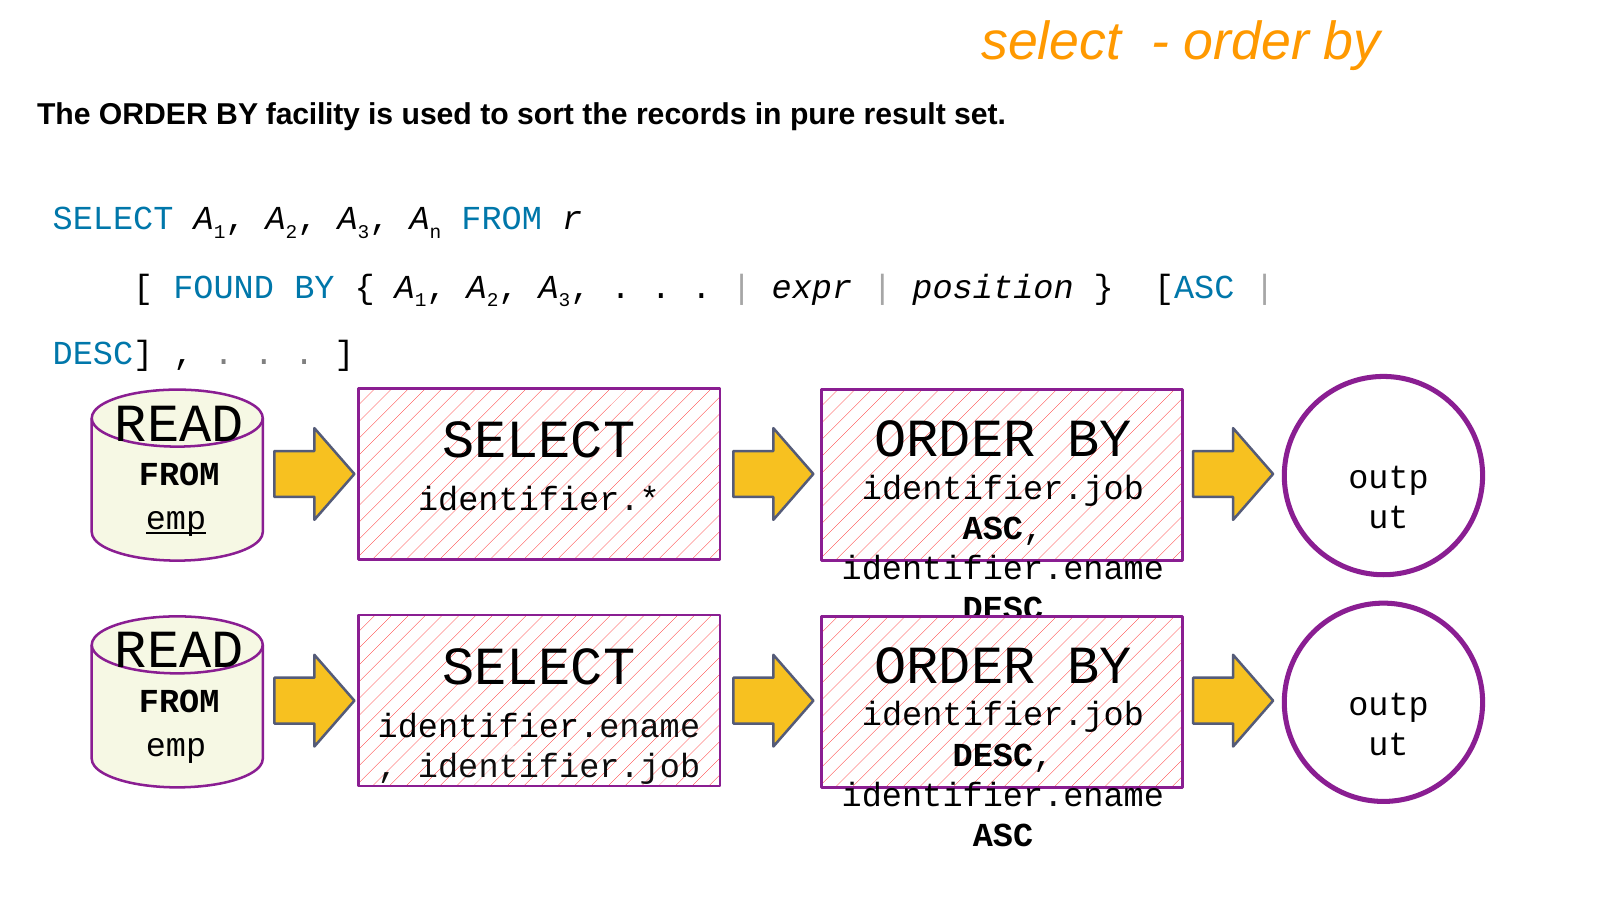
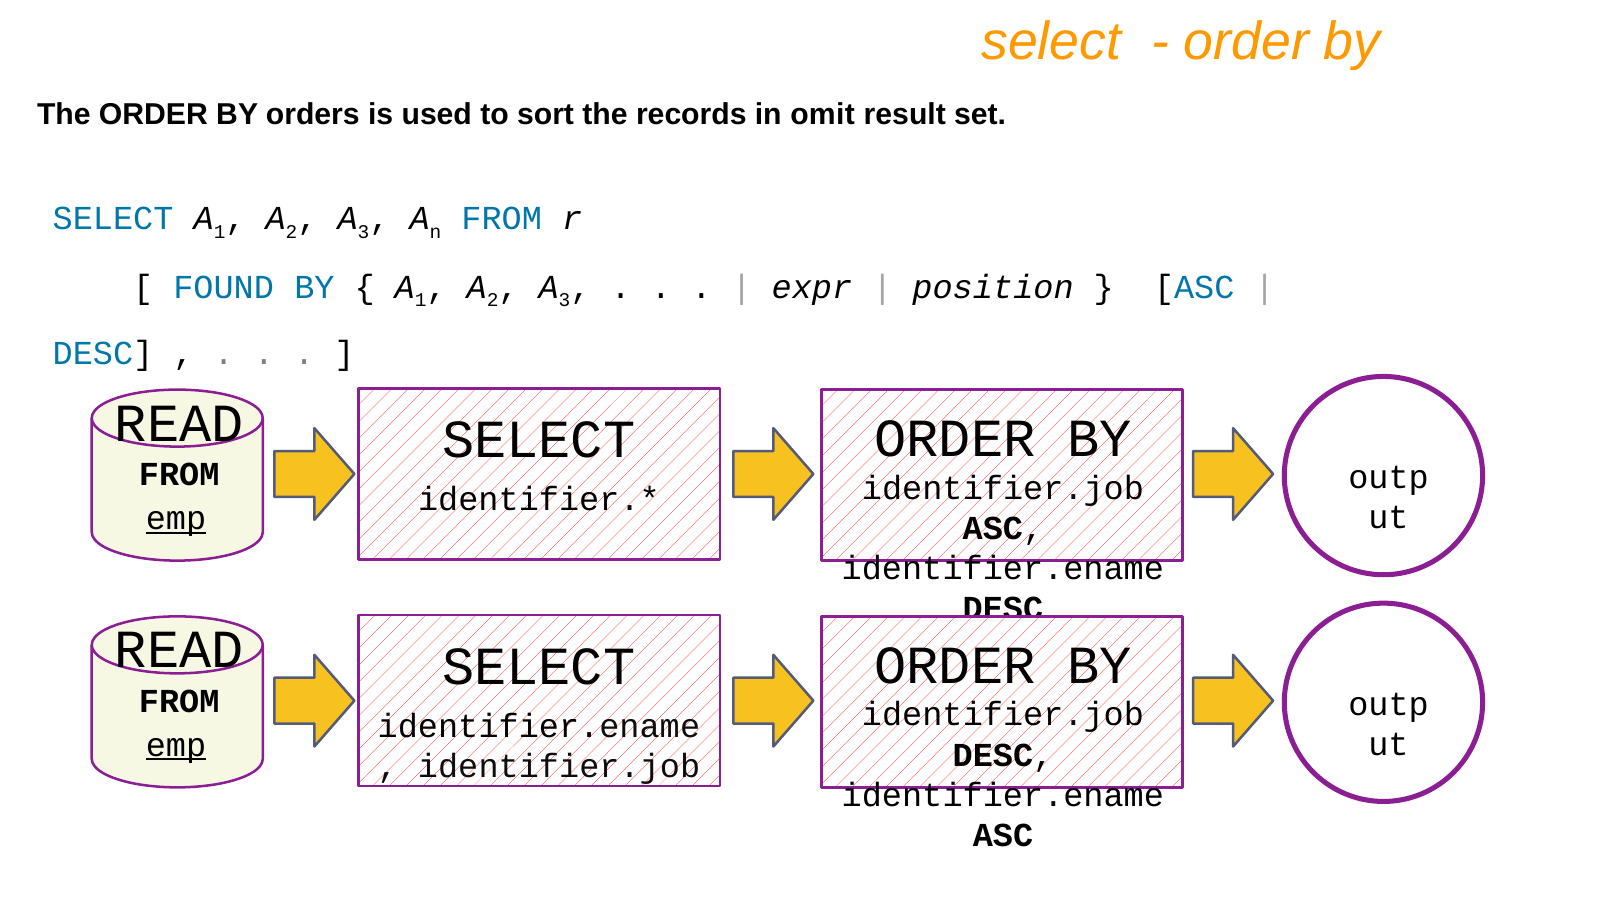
facility: facility -> orders
pure: pure -> omit
emp at (176, 745) underline: none -> present
